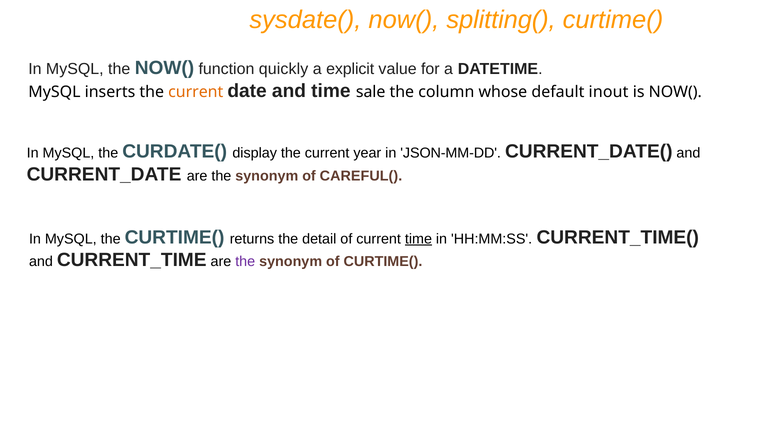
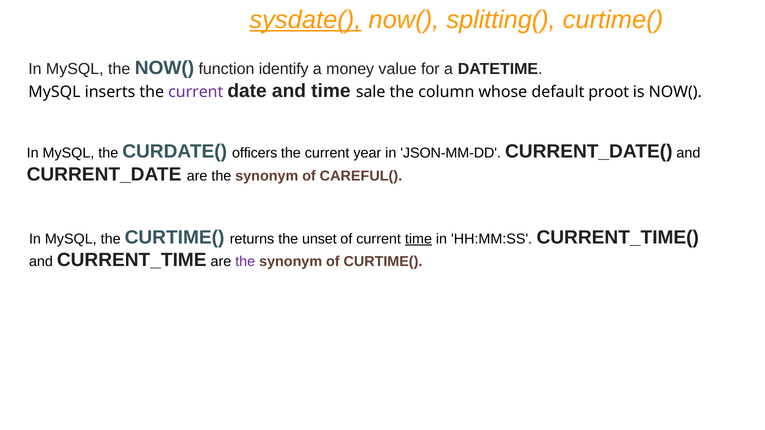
sysdate( underline: none -> present
quickly: quickly -> identify
explicit: explicit -> money
current at (196, 92) colour: orange -> purple
inout: inout -> proot
display: display -> officers
detail: detail -> unset
